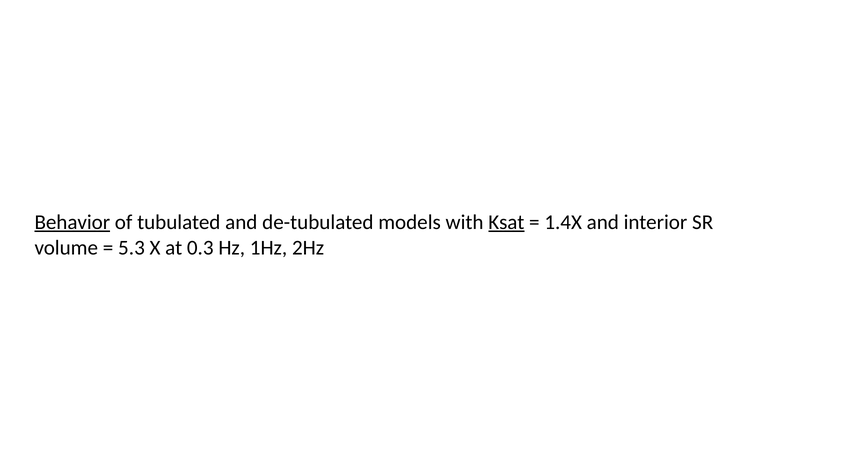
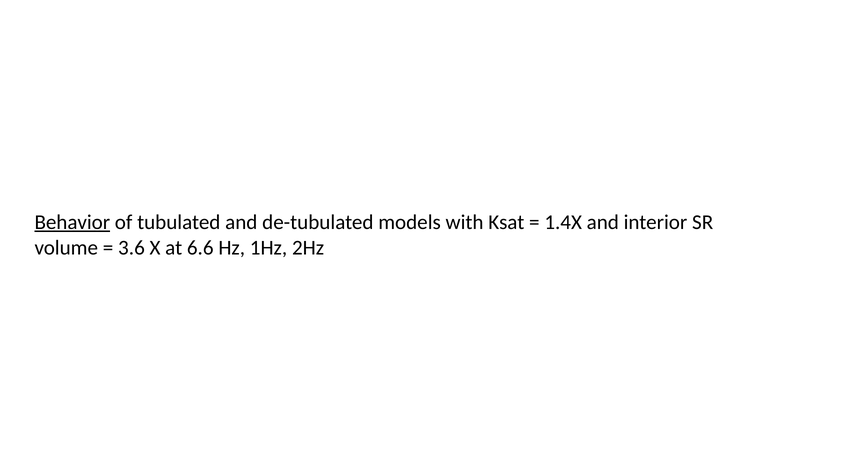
Ksat underline: present -> none
5.3: 5.3 -> 3.6
0.3: 0.3 -> 6.6
